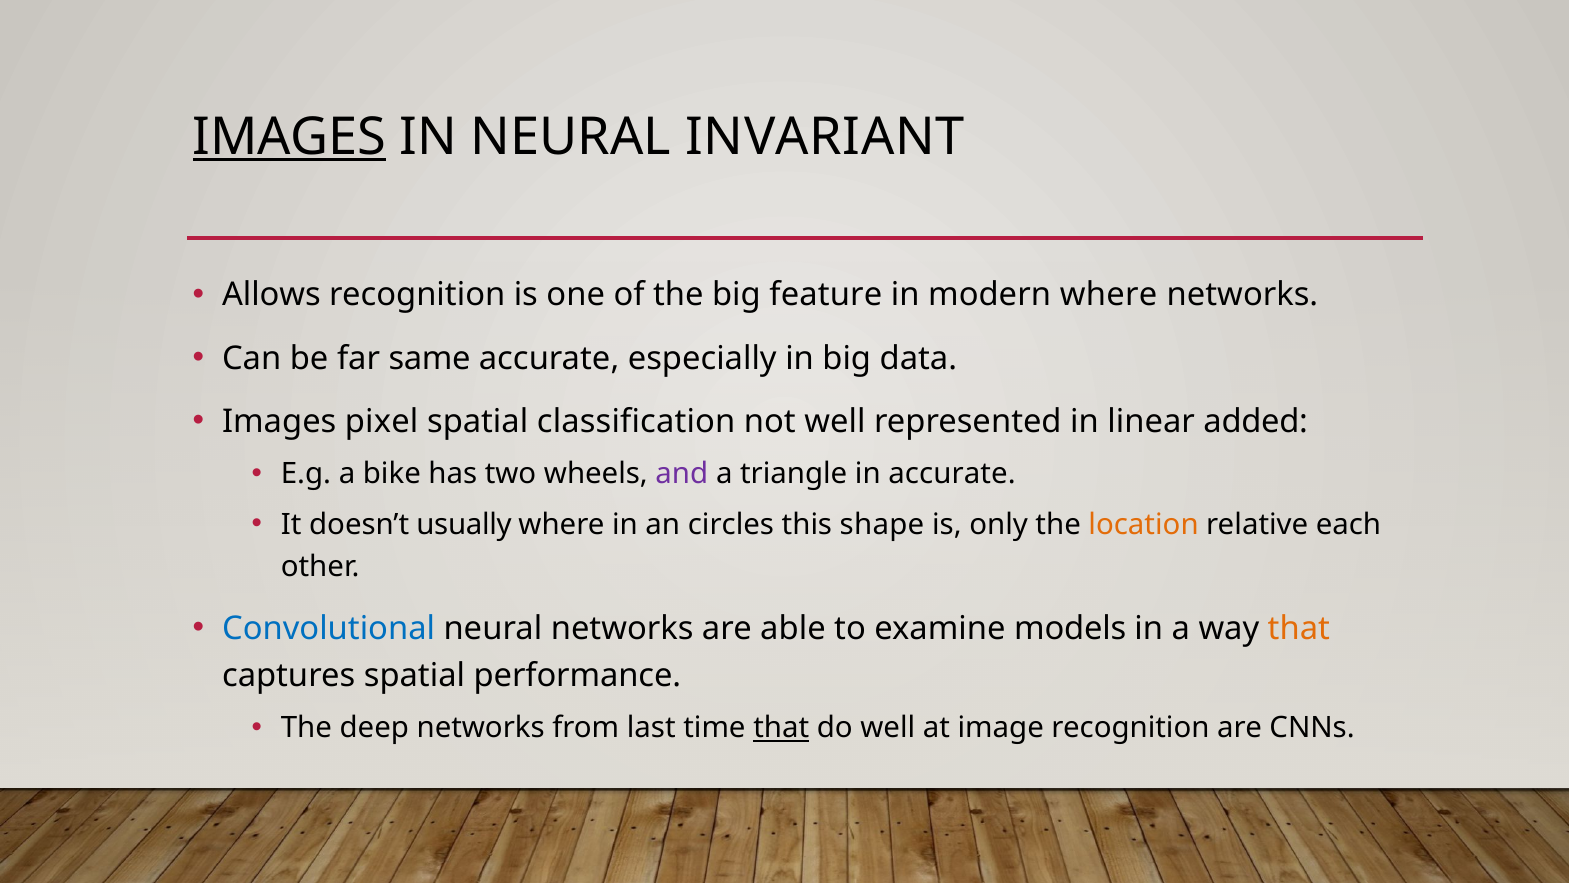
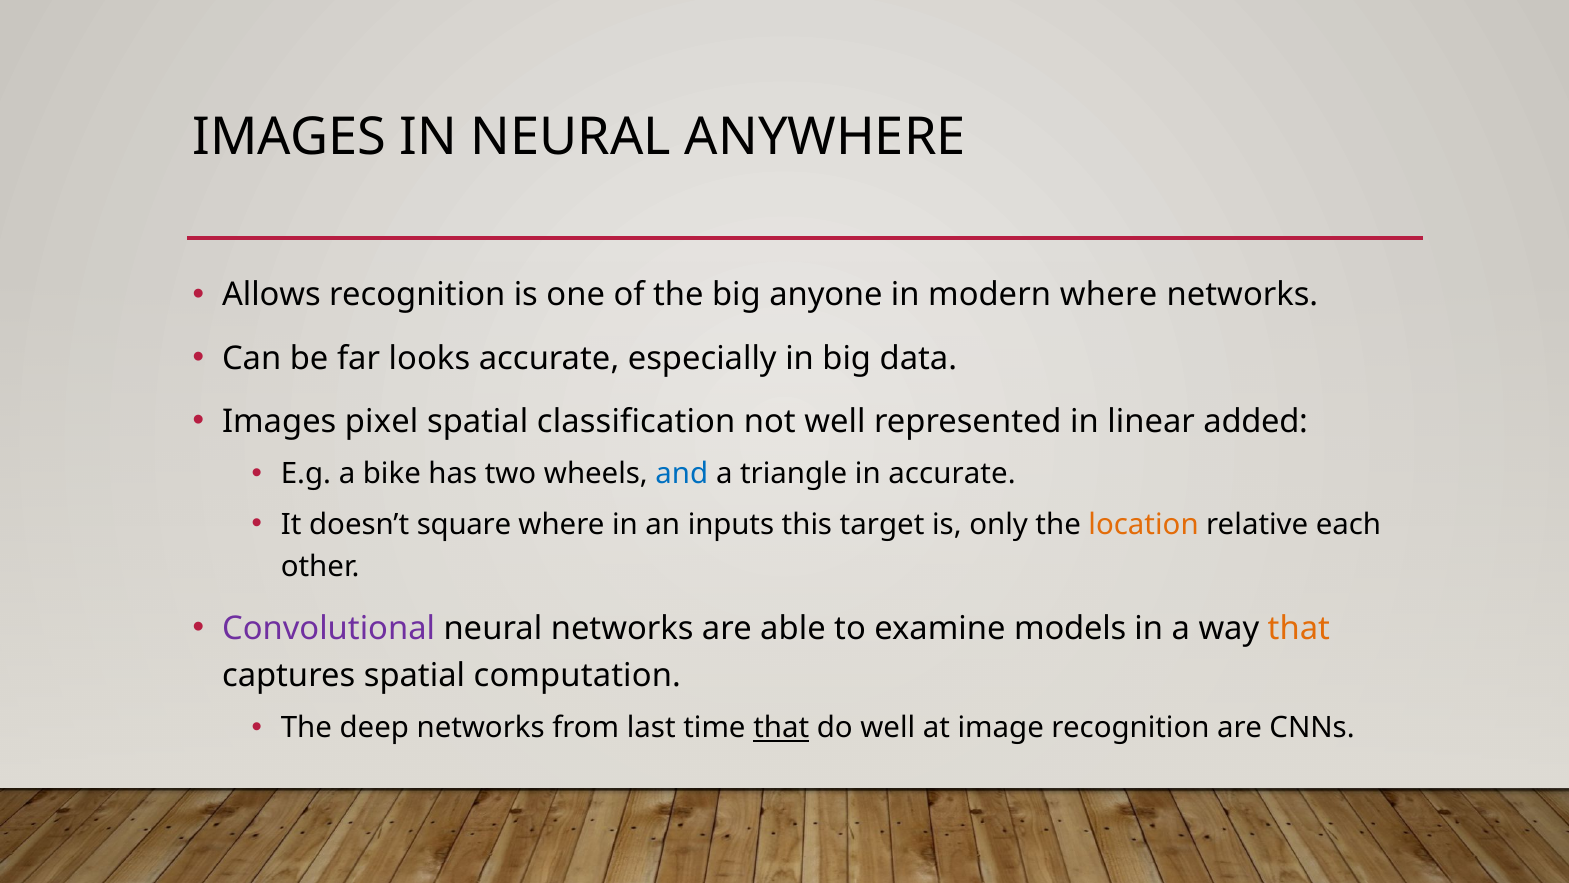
IMAGES at (289, 137) underline: present -> none
INVARIANT: INVARIANT -> ANYWHERE
feature: feature -> anyone
same: same -> looks
and colour: purple -> blue
usually: usually -> square
circles: circles -> inputs
shape: shape -> target
Convolutional colour: blue -> purple
performance: performance -> computation
